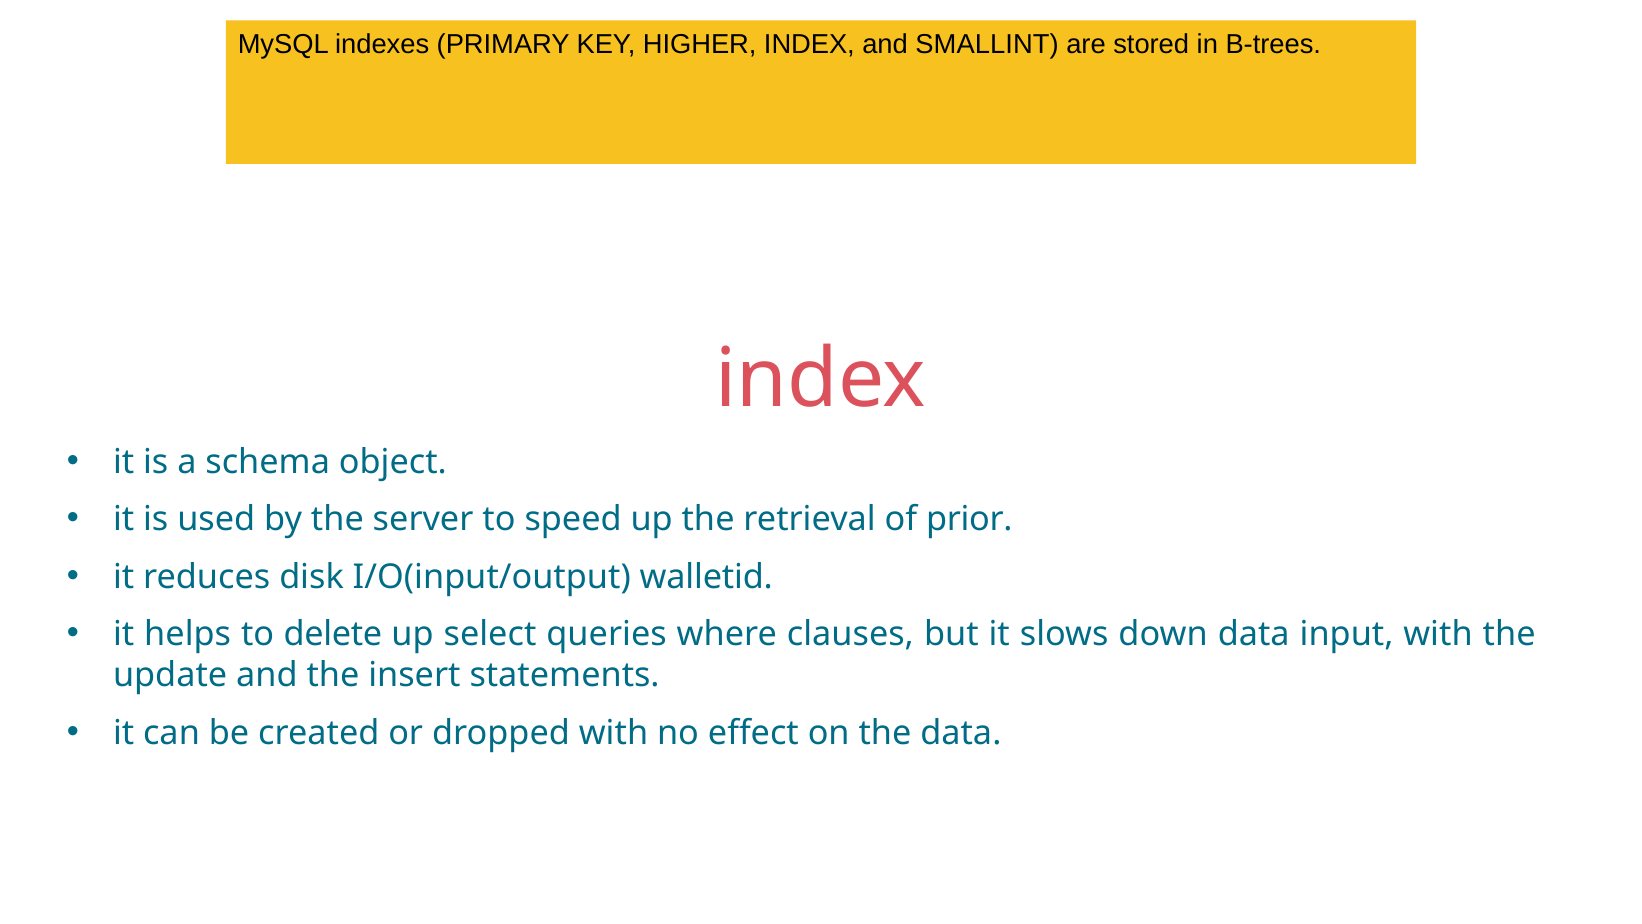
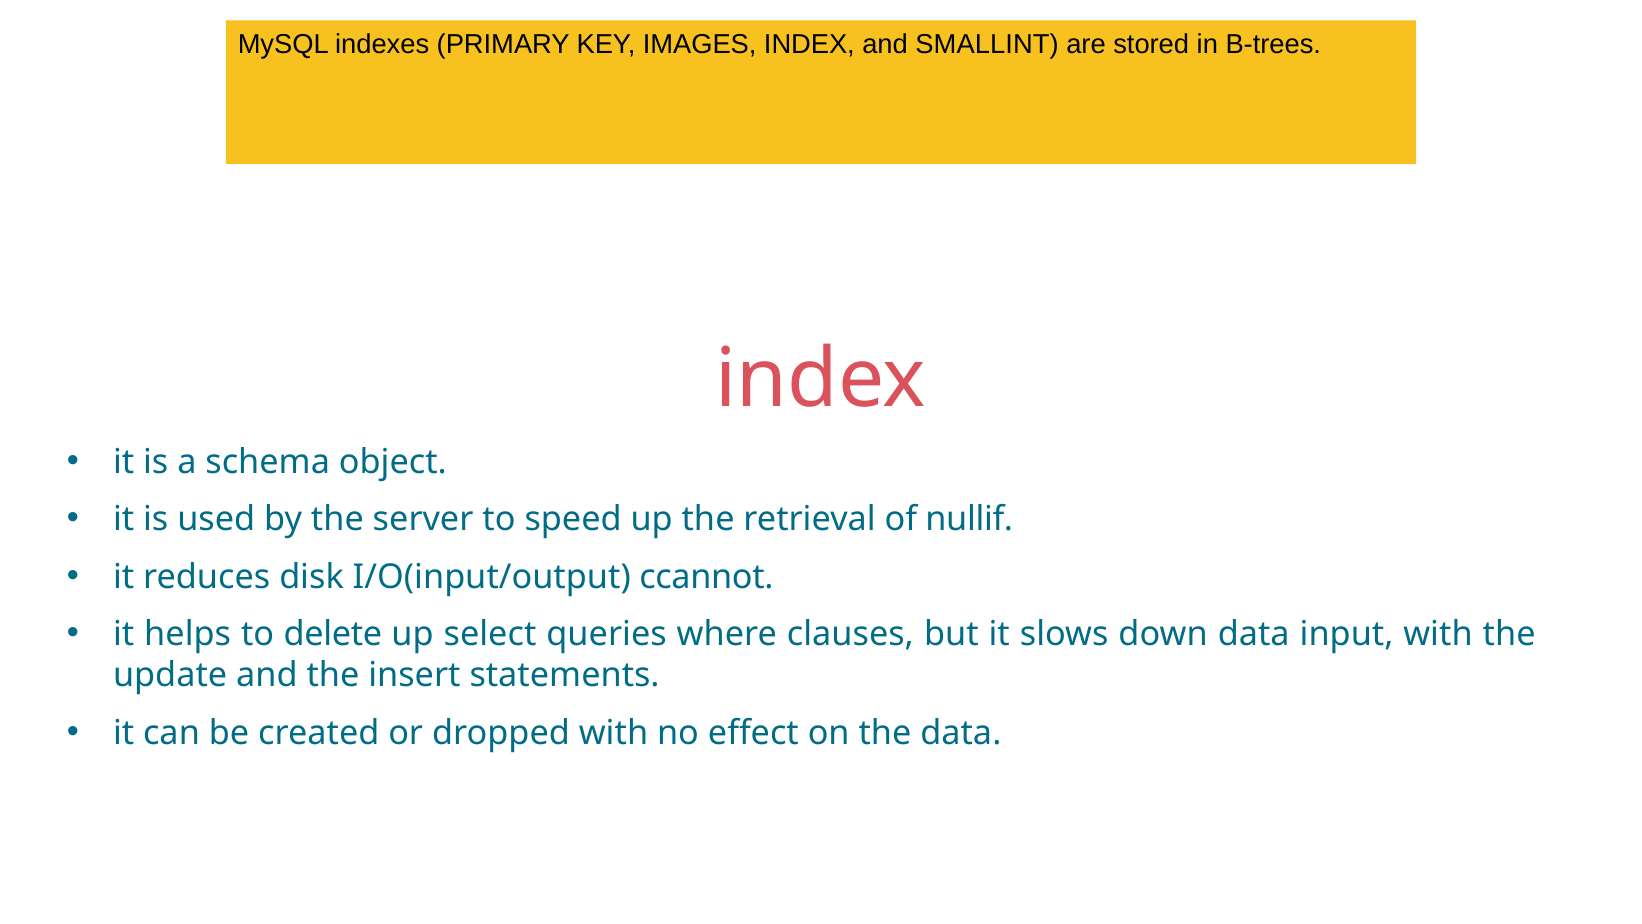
HIGHER: HIGHER -> IMAGES
prior: prior -> nullif
walletid: walletid -> ccannot
